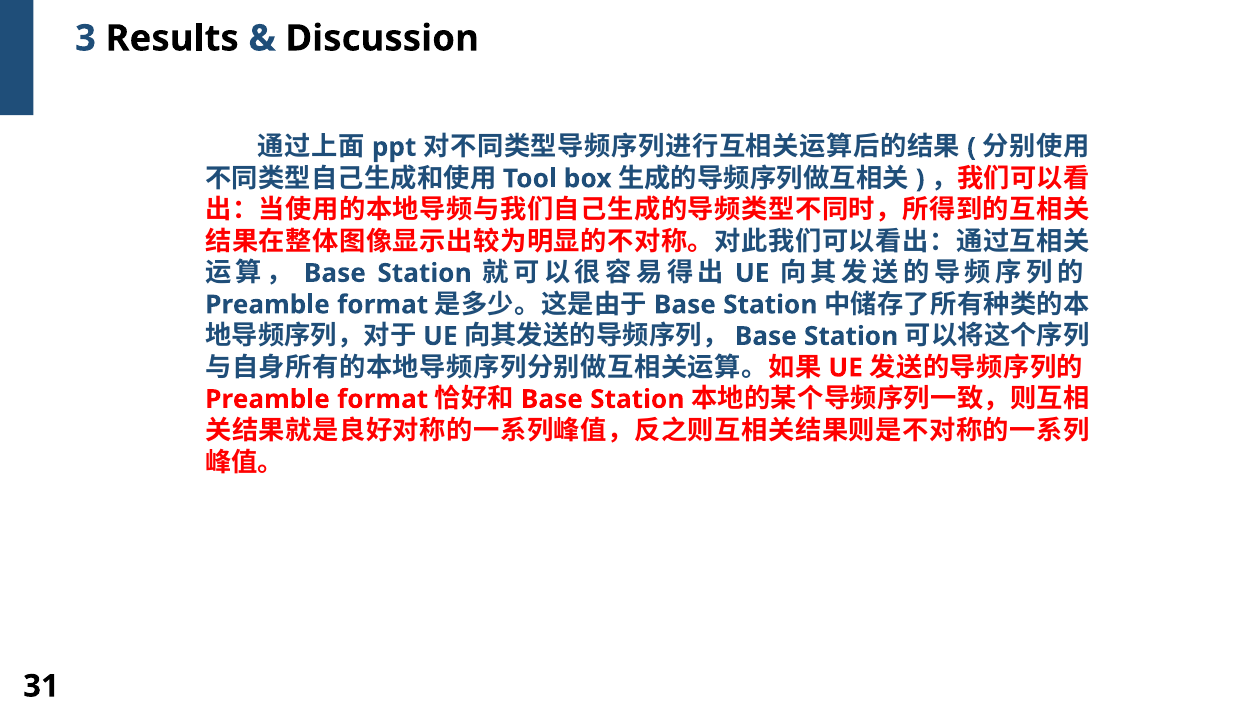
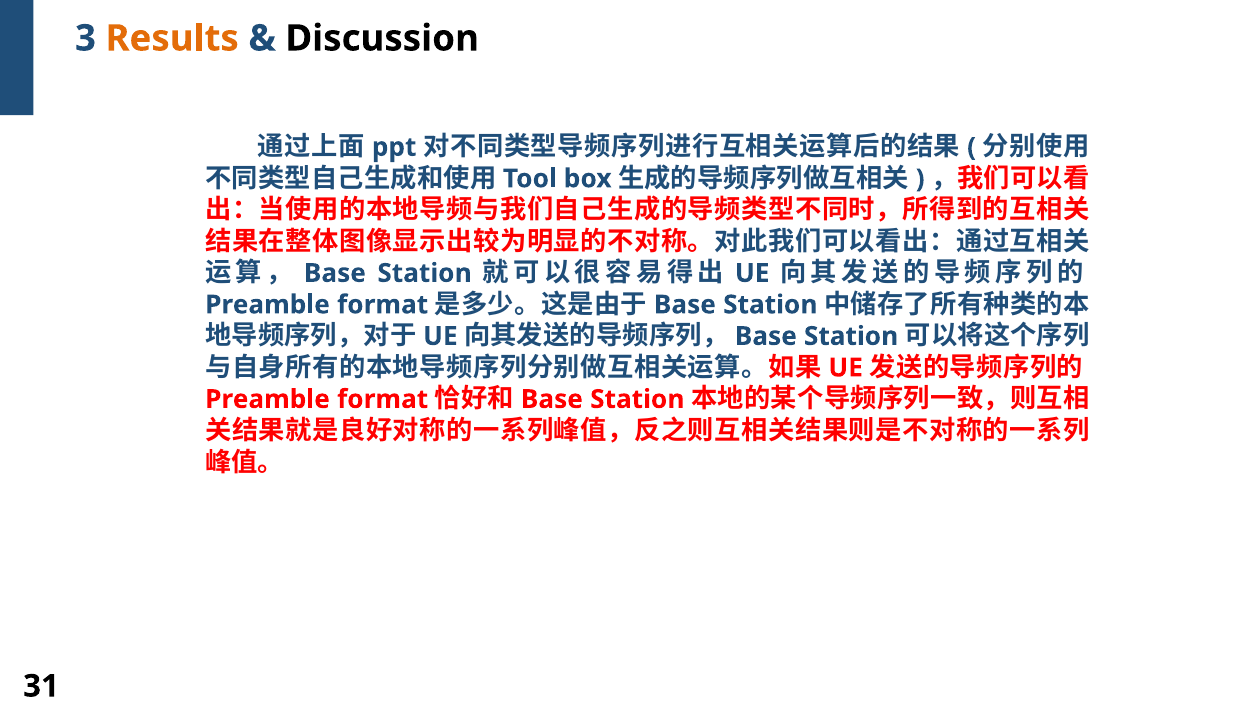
Results colour: black -> orange
